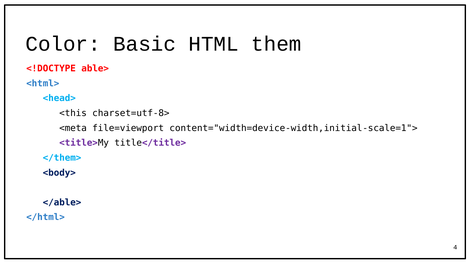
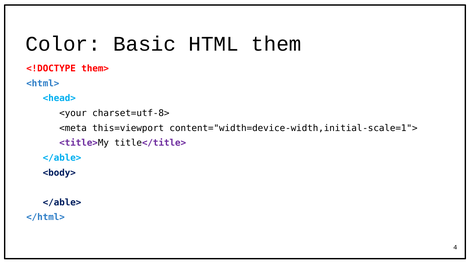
able>: able> -> them>
<this: <this -> <your
file=viewport: file=viewport -> this=viewport
</them> at (62, 158): </them> -> </able>
